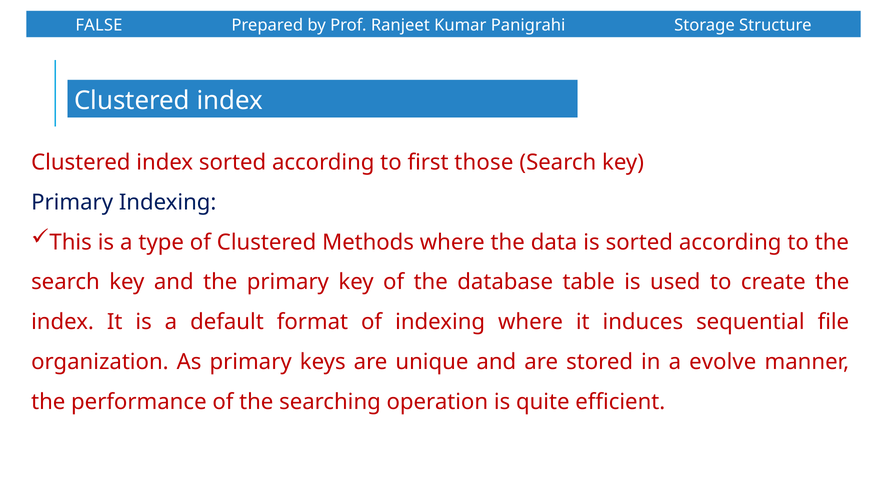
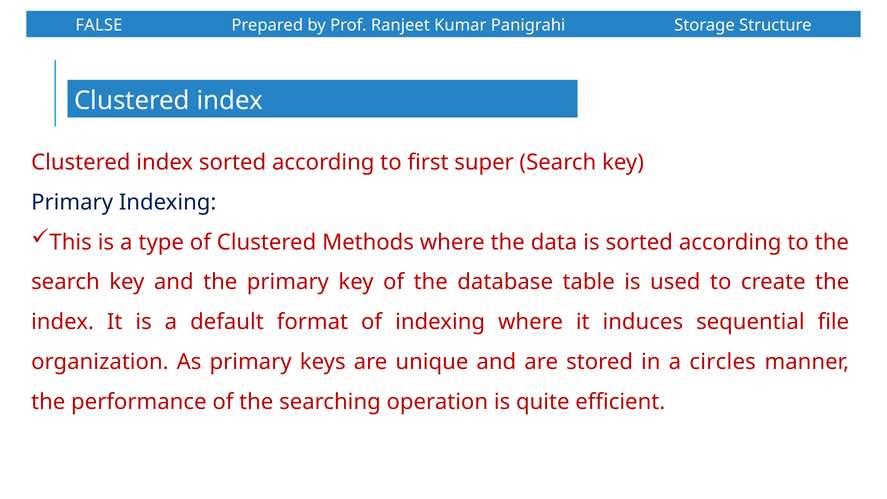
those: those -> super
evolve: evolve -> circles
